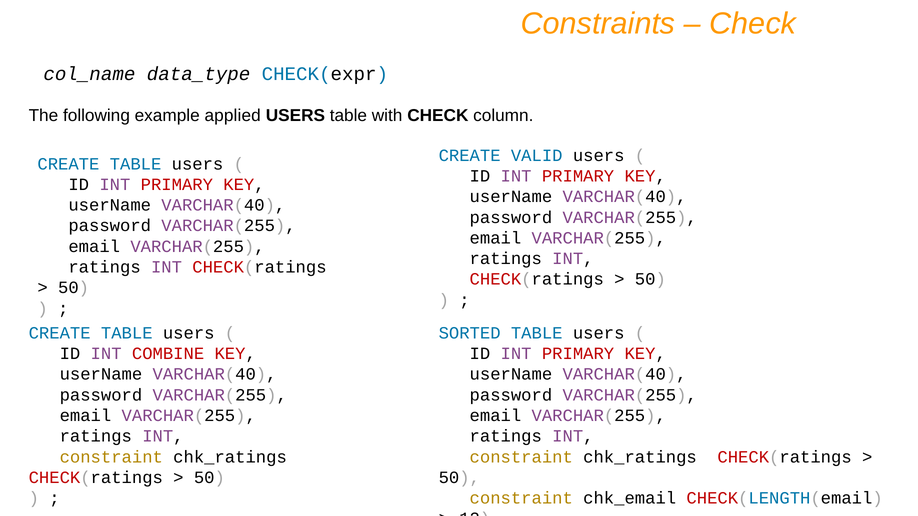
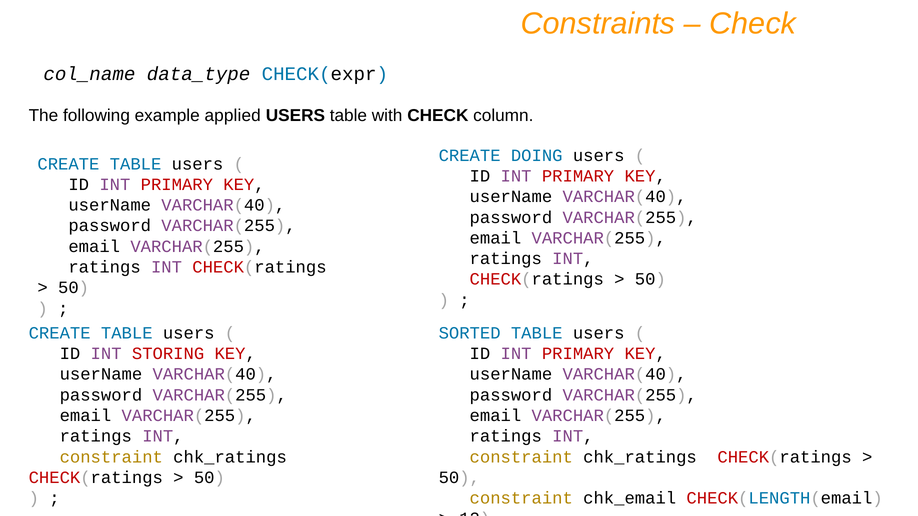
VALID: VALID -> DOING
COMBINE: COMBINE -> STORING
